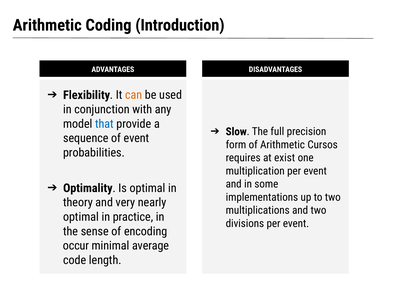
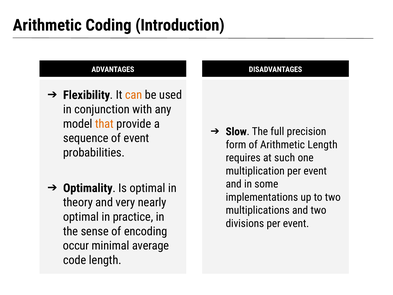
that colour: blue -> orange
Arithmetic Cursos: Cursos -> Length
exist: exist -> such
